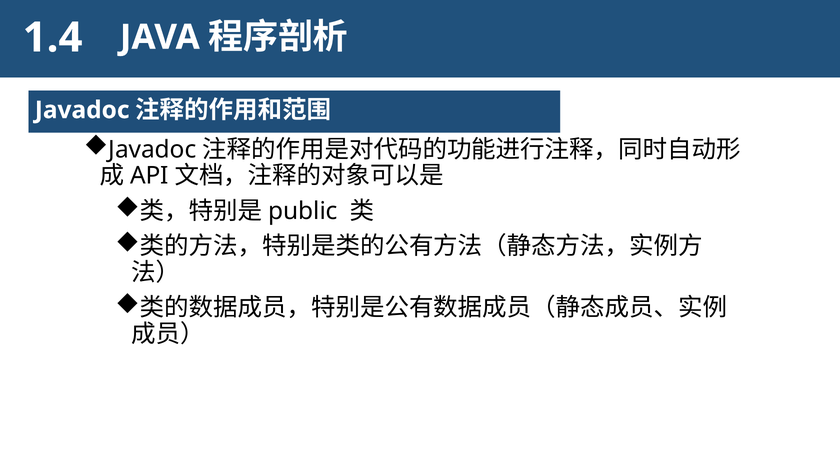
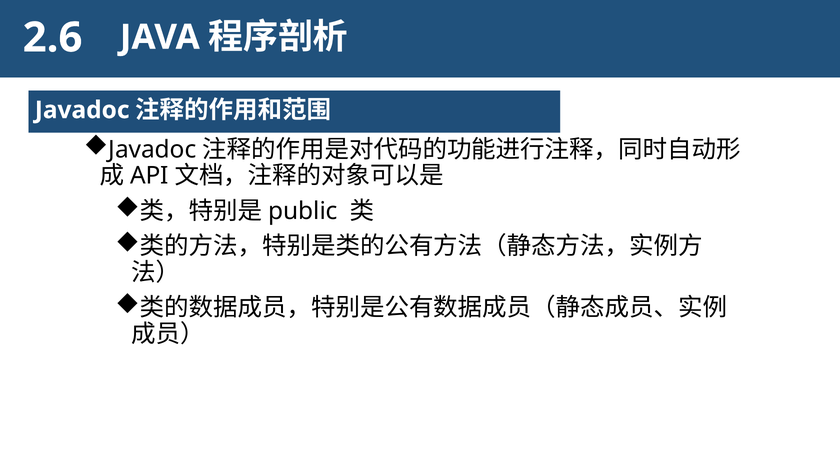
1.4: 1.4 -> 2.6
